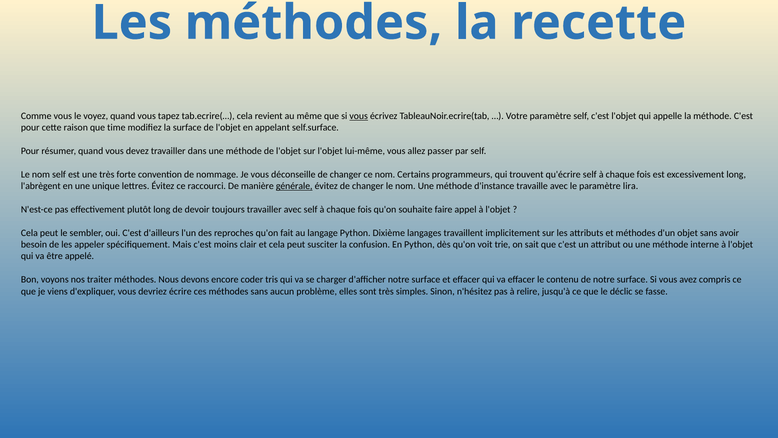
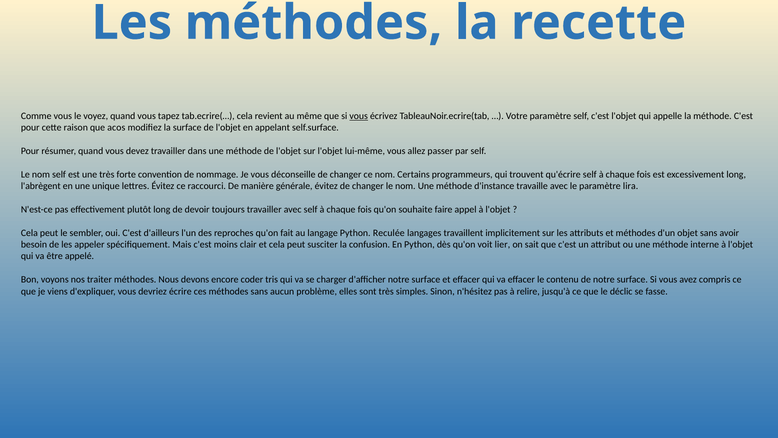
time: time -> acos
générale underline: present -> none
Dixième: Dixième -> Reculée
trie: trie -> lier
